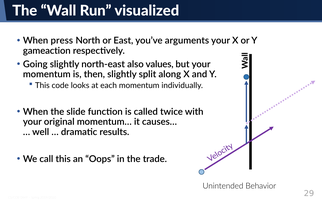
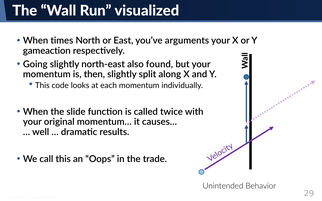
press: press -> times
values: values -> found
